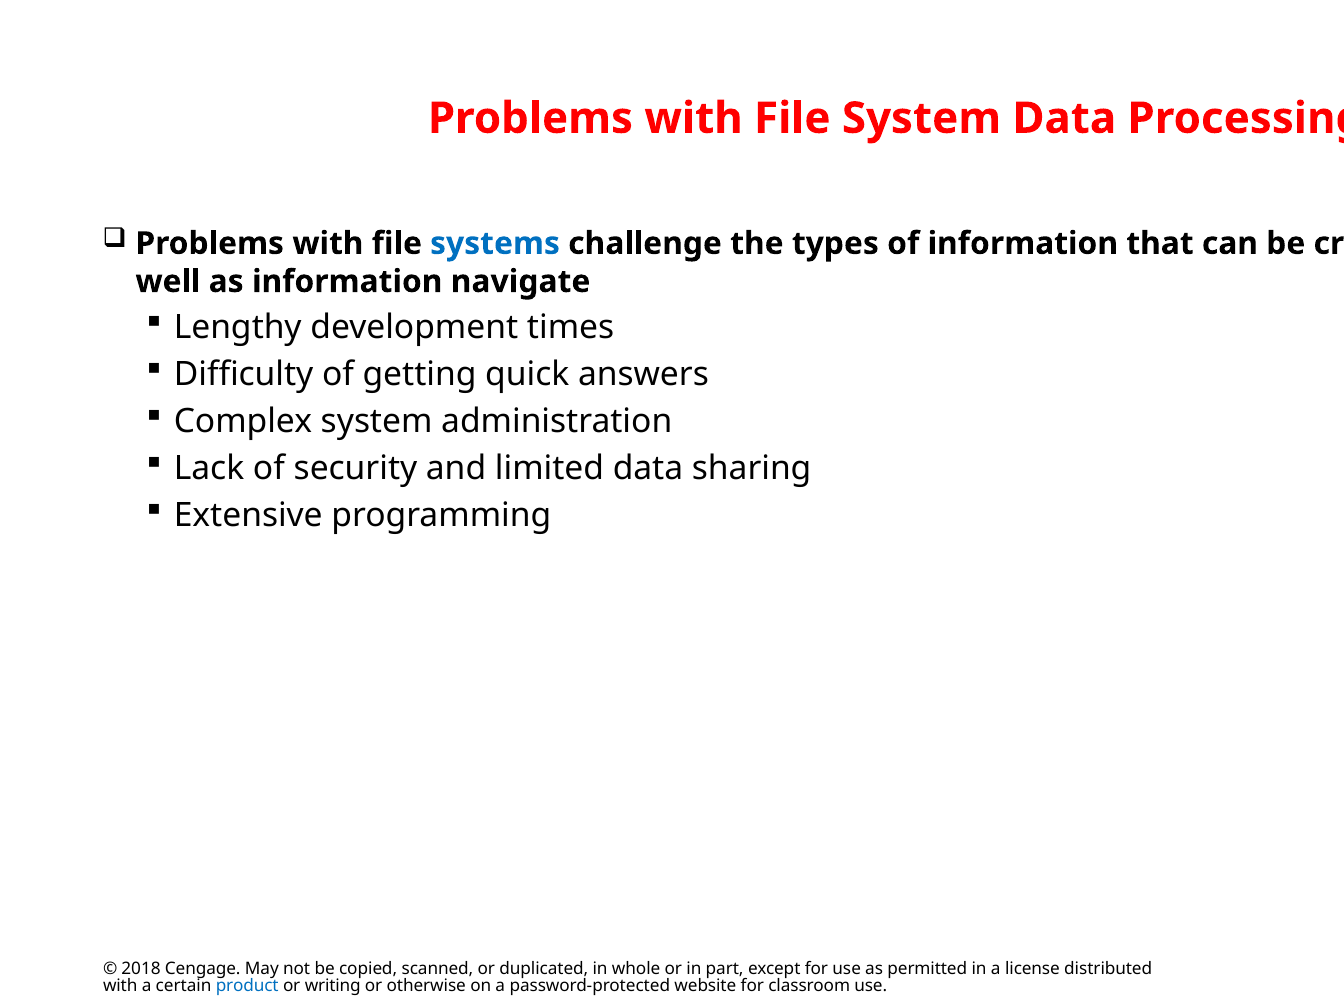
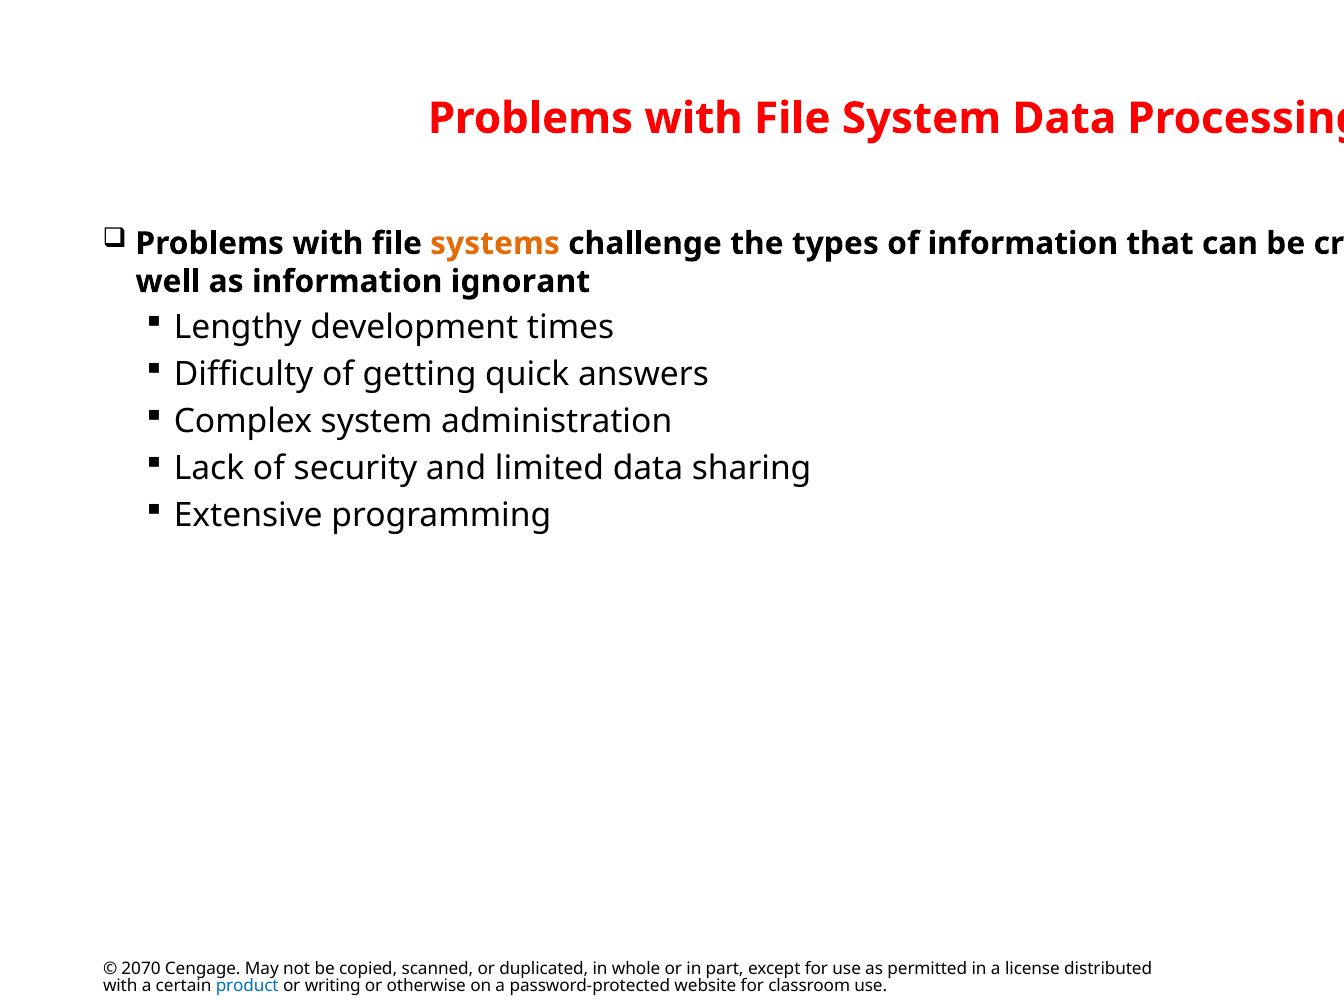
systems colour: blue -> orange
navigate: navigate -> ignorant
2018: 2018 -> 2070
